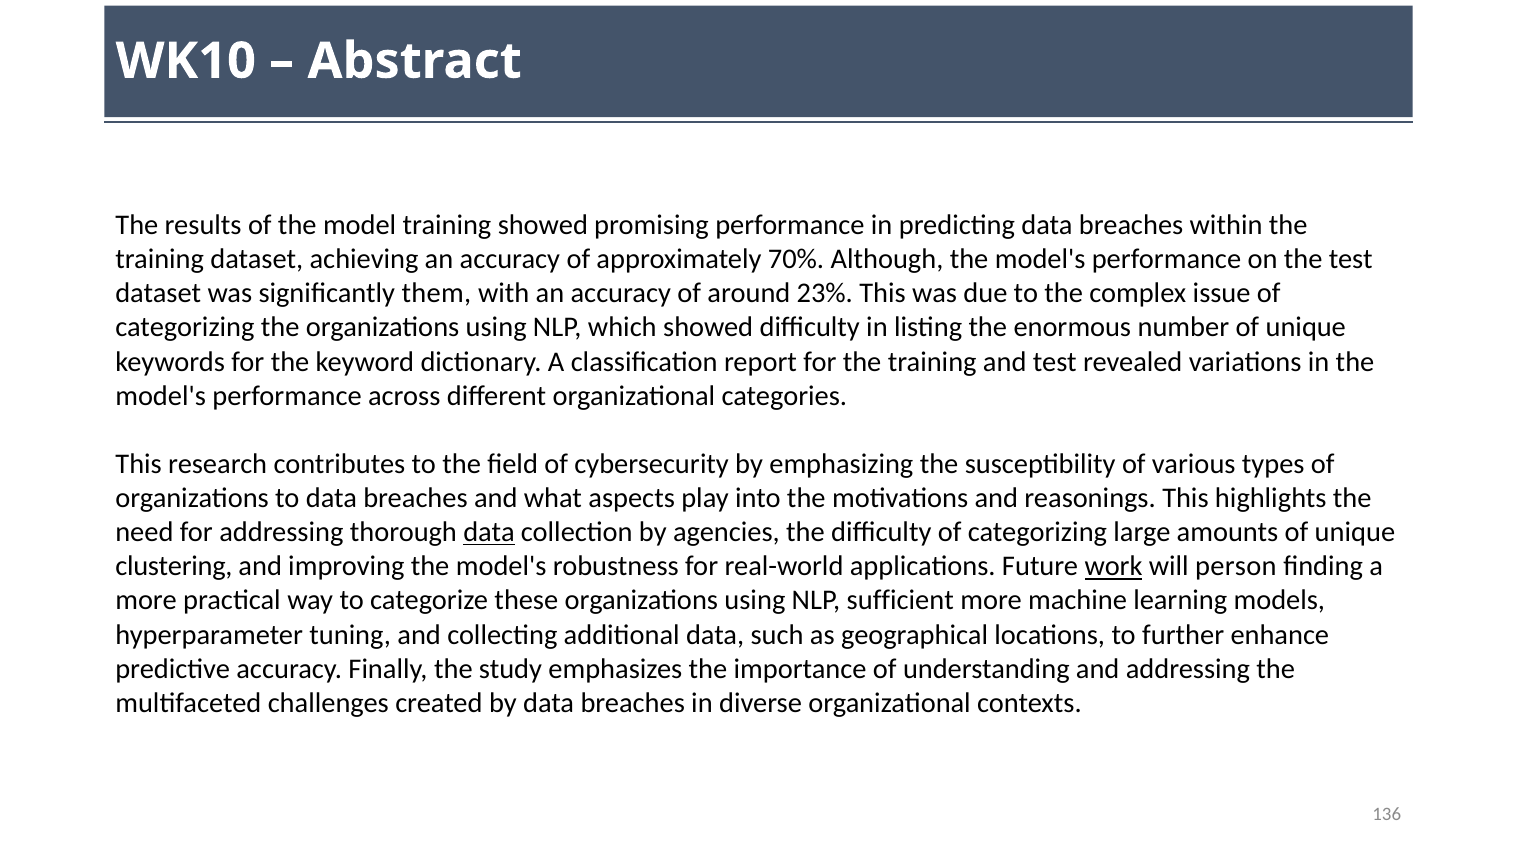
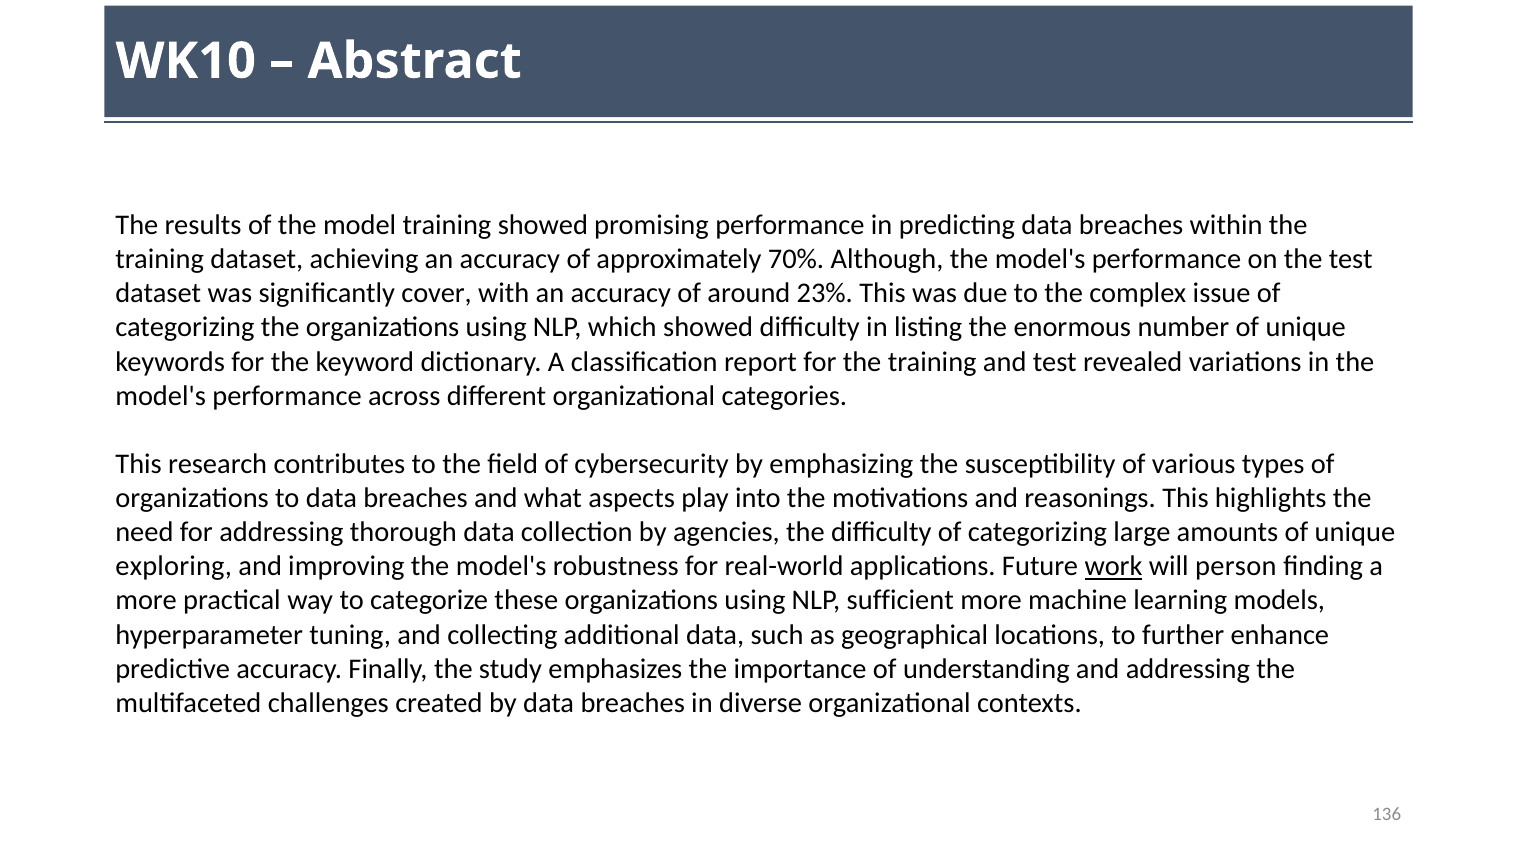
them: them -> cover
data at (489, 533) underline: present -> none
clustering: clustering -> exploring
